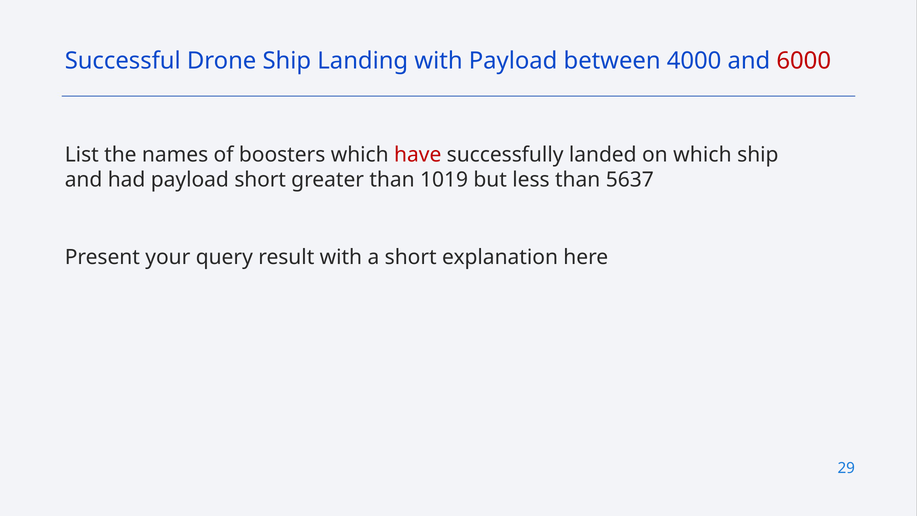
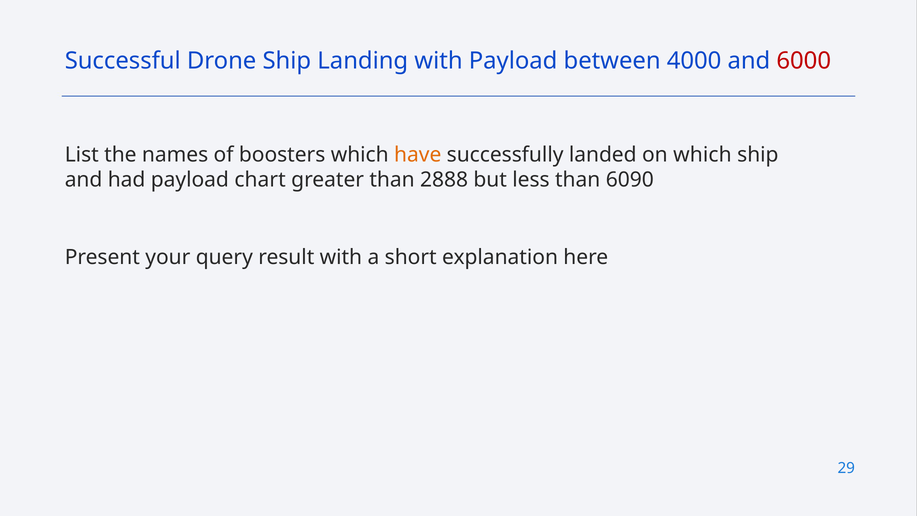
have colour: red -> orange
payload short: short -> chart
1019: 1019 -> 2888
5637: 5637 -> 6090
